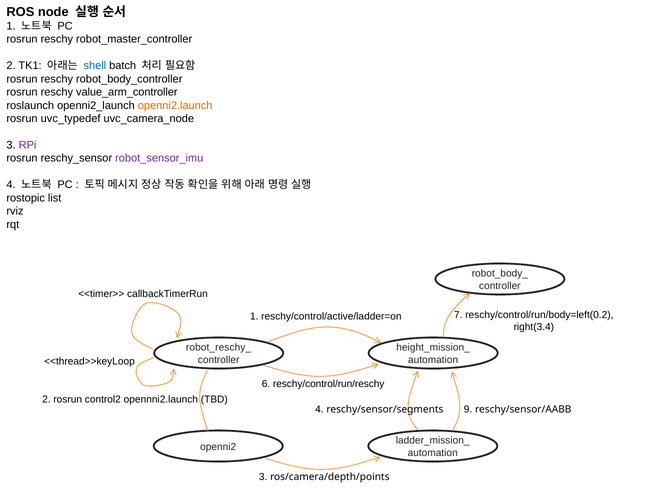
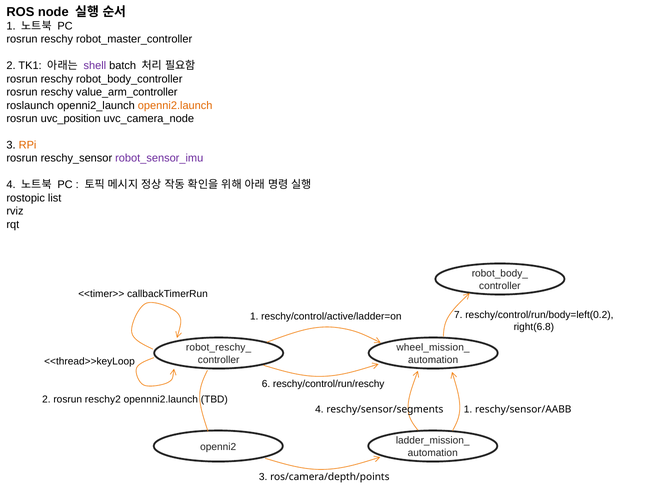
shell colour: blue -> purple
uvc_typedef: uvc_typedef -> uvc_position
RPi colour: purple -> orange
right(3.4: right(3.4 -> right(6.8
height_mission_: height_mission_ -> wheel_mission_
control2: control2 -> reschy2
reschy/sensor/segments 9: 9 -> 1
